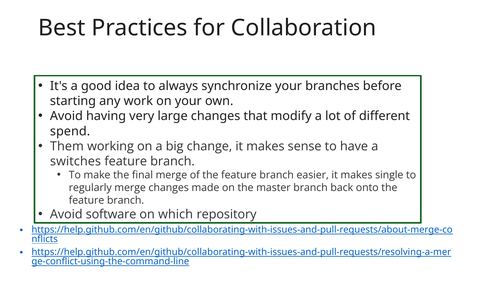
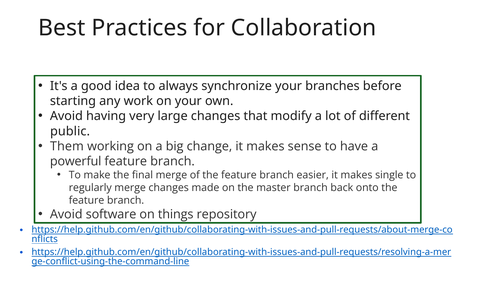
spend: spend -> public
switches: switches -> powerful
which: which -> things
